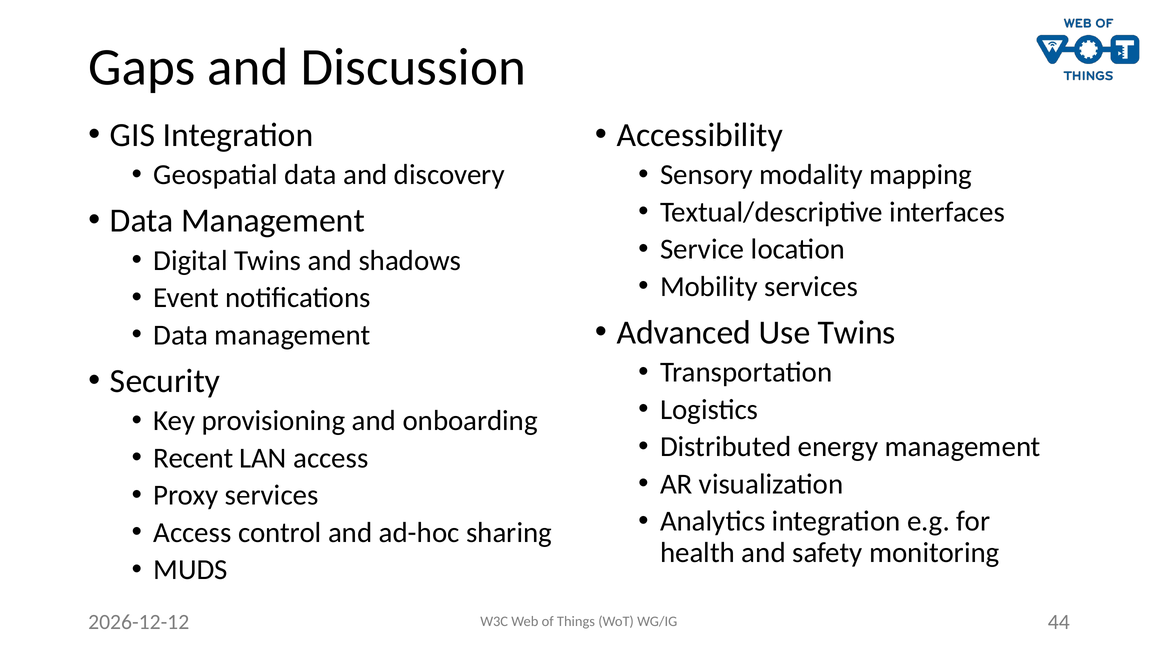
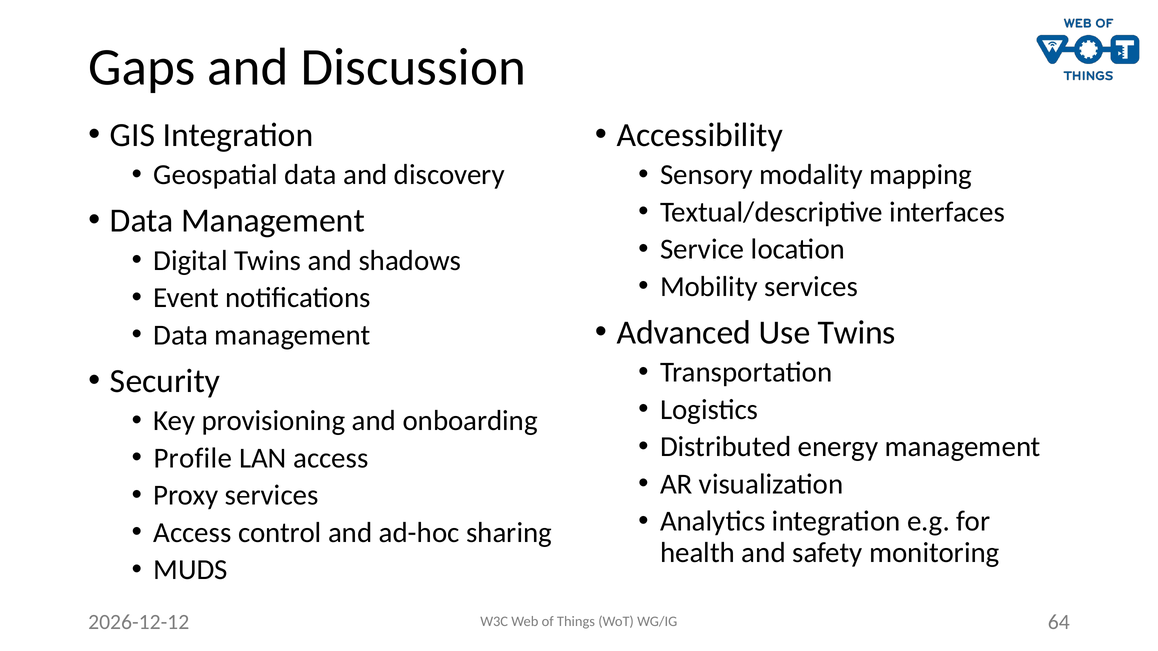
Recent: Recent -> Profile
44: 44 -> 64
